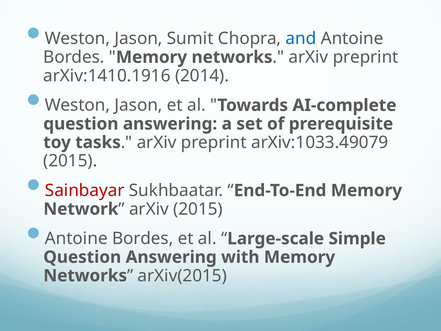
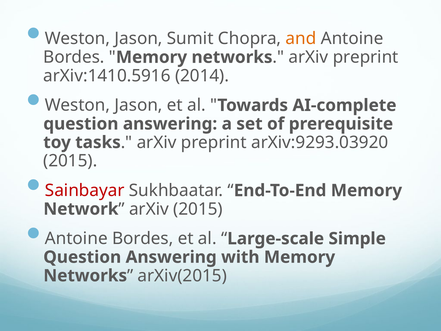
and colour: blue -> orange
arXiv:1410.1916: arXiv:1410.1916 -> arXiv:1410.5916
arXiv:1033.49079: arXiv:1033.49079 -> arXiv:9293.03920
